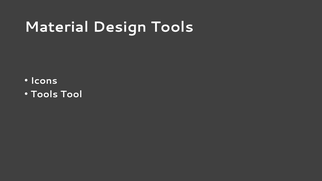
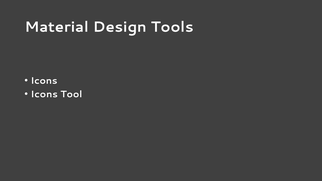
Tools at (44, 94): Tools -> Icons
